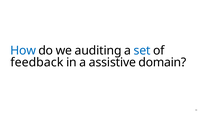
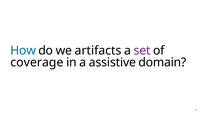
auditing: auditing -> artifacts
set colour: blue -> purple
feedback: feedback -> coverage
